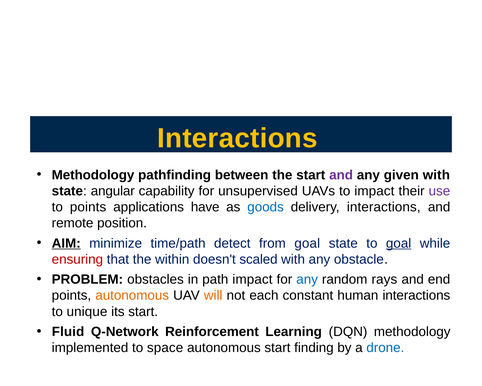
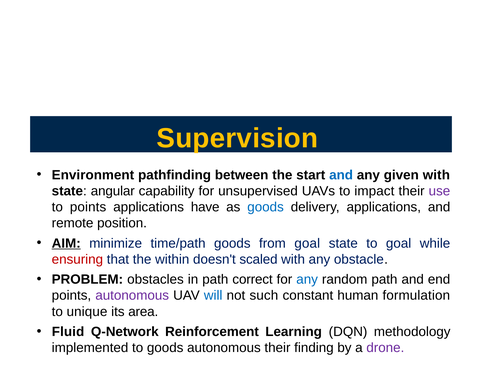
Interactions at (237, 138): Interactions -> Supervision
Methodology at (93, 175): Methodology -> Environment
and at (341, 175) colour: purple -> blue
delivery interactions: interactions -> applications
time/path detect: detect -> goods
goal at (399, 243) underline: present -> none
path impact: impact -> correct
random rays: rays -> path
autonomous at (132, 295) colour: orange -> purple
will colour: orange -> blue
each: each -> such
human interactions: interactions -> formulation
its start: start -> area
to space: space -> goods
autonomous start: start -> their
drone colour: blue -> purple
